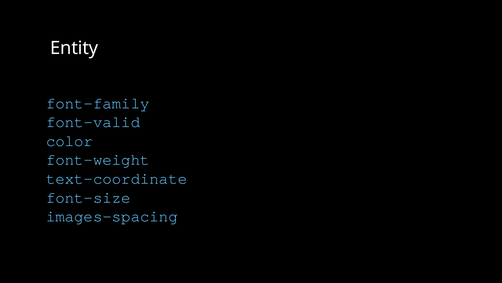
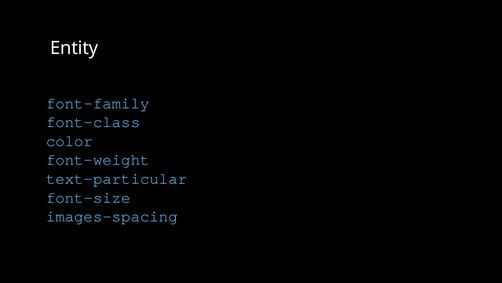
font-valid: font-valid -> font-class
text-coordinate: text-coordinate -> text-particular
